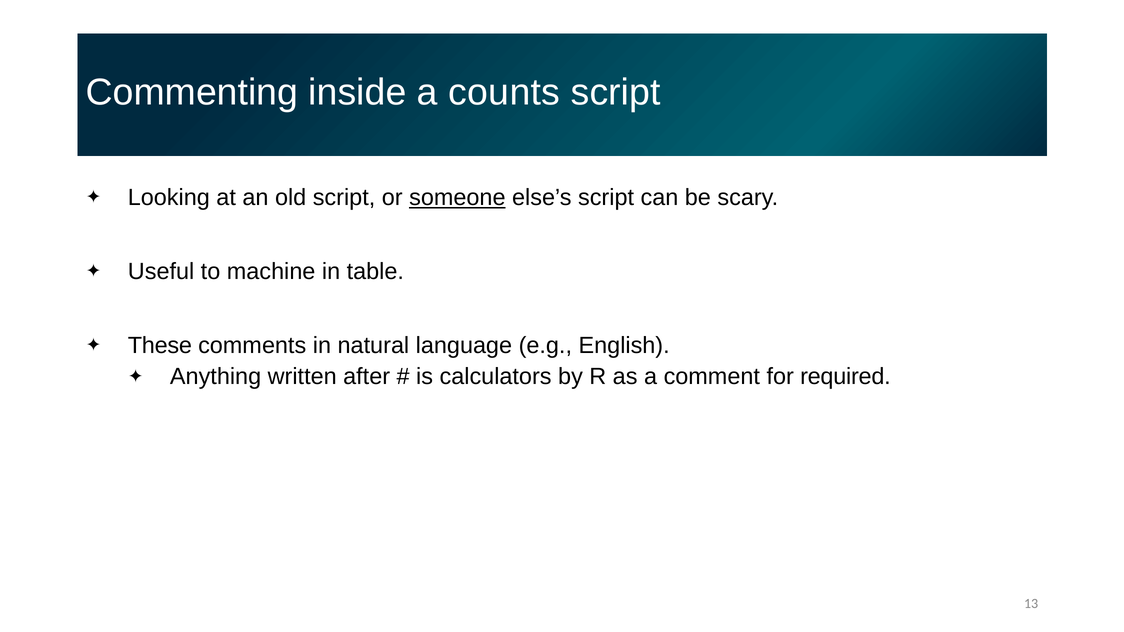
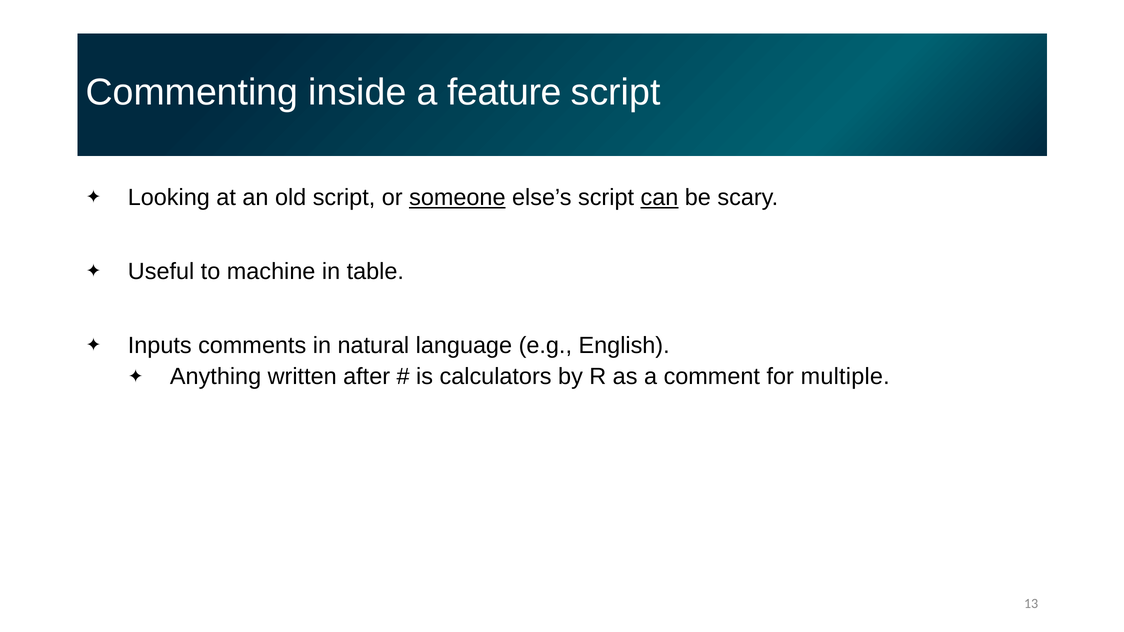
counts: counts -> feature
can underline: none -> present
These: These -> Inputs
required: required -> multiple
